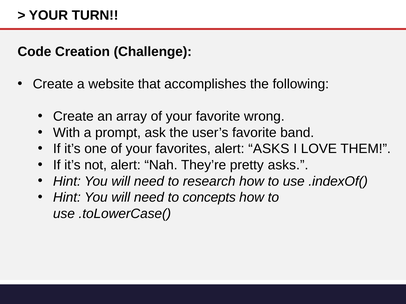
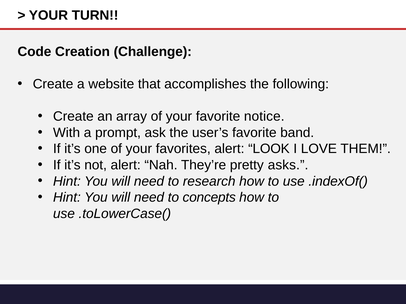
wrong: wrong -> notice
alert ASKS: ASKS -> LOOK
